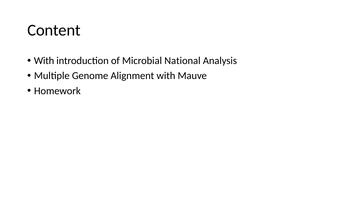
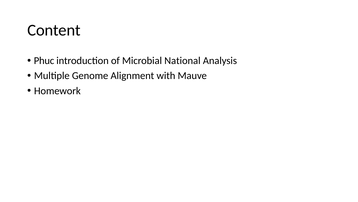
With at (44, 61): With -> Phuc
